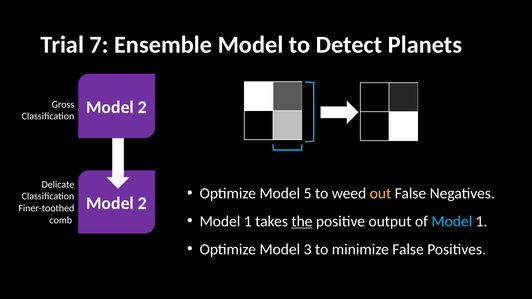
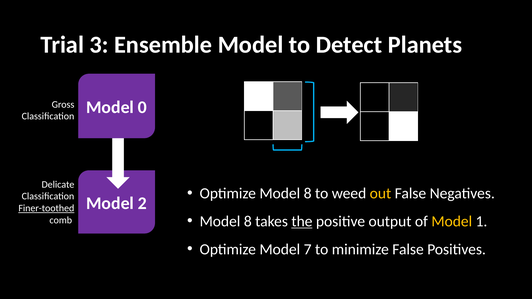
7: 7 -> 3
2 at (142, 107): 2 -> 0
Optimize Model 5: 5 -> 8
Finer-toothed underline: none -> present
1 at (248, 222): 1 -> 8
Model at (452, 222) colour: light blue -> yellow
3: 3 -> 7
